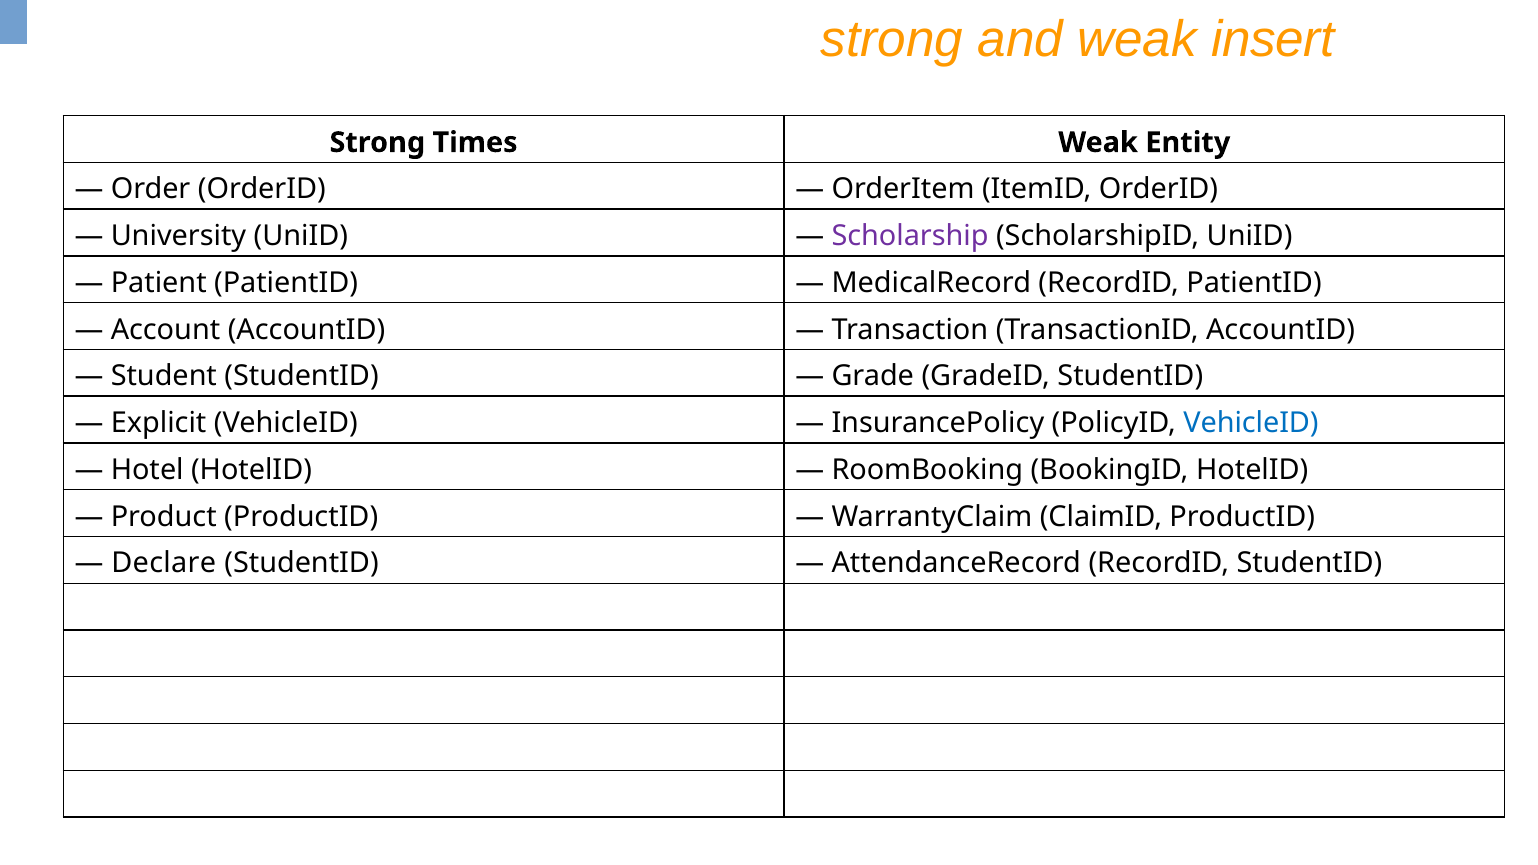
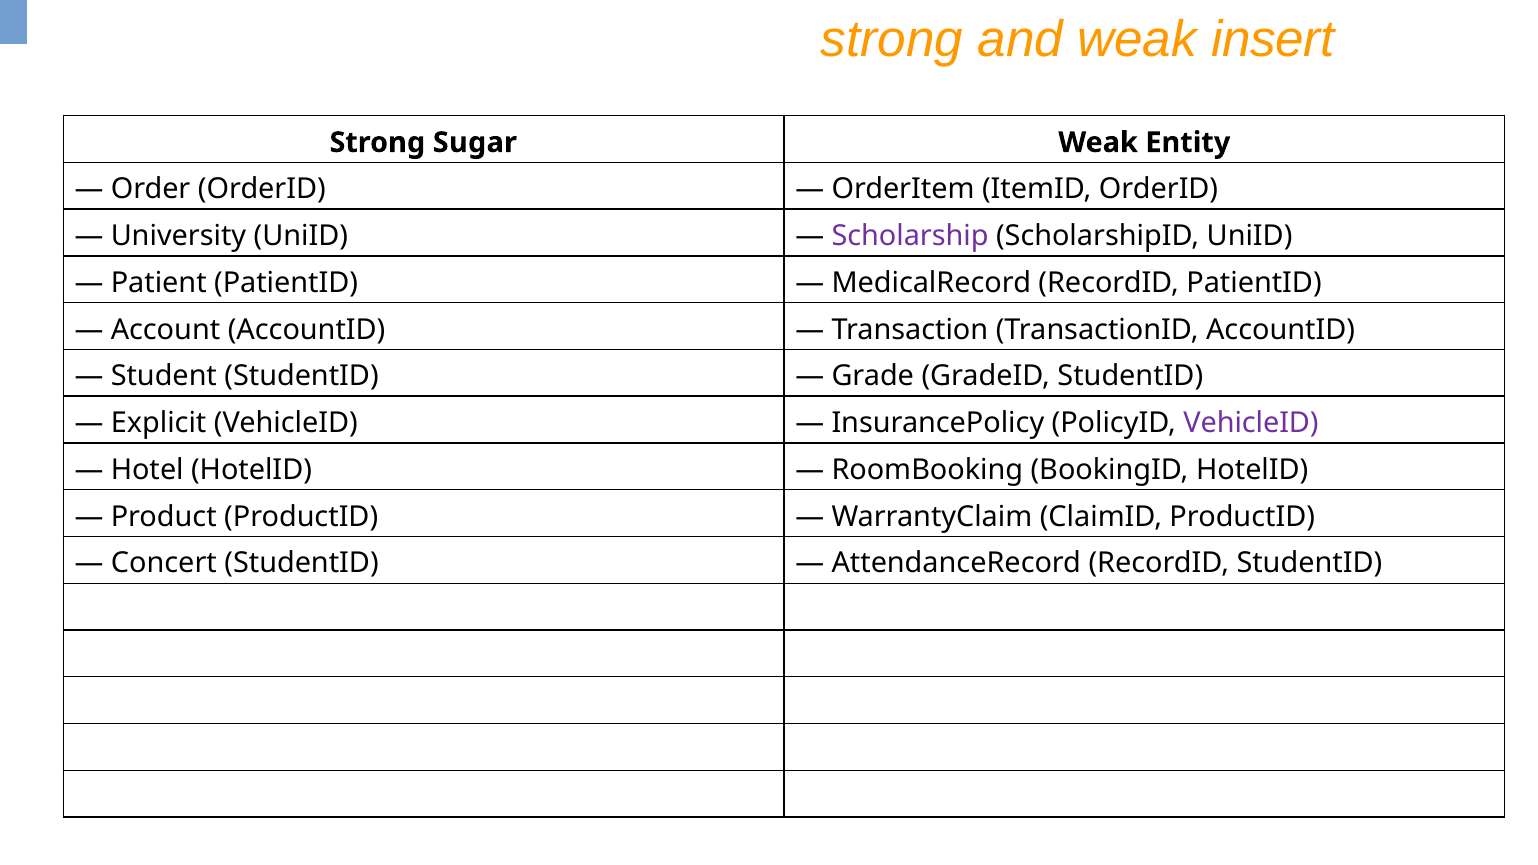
Times: Times -> Sugar
VehicleID at (1251, 423) colour: blue -> purple
Declare: Declare -> Concert
